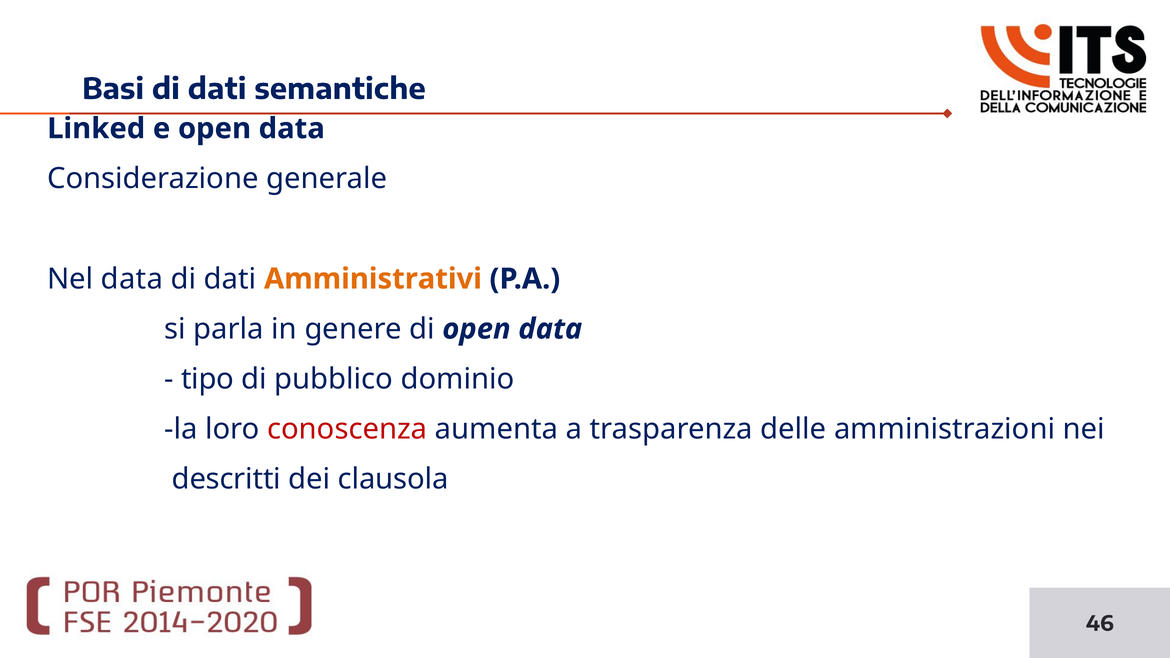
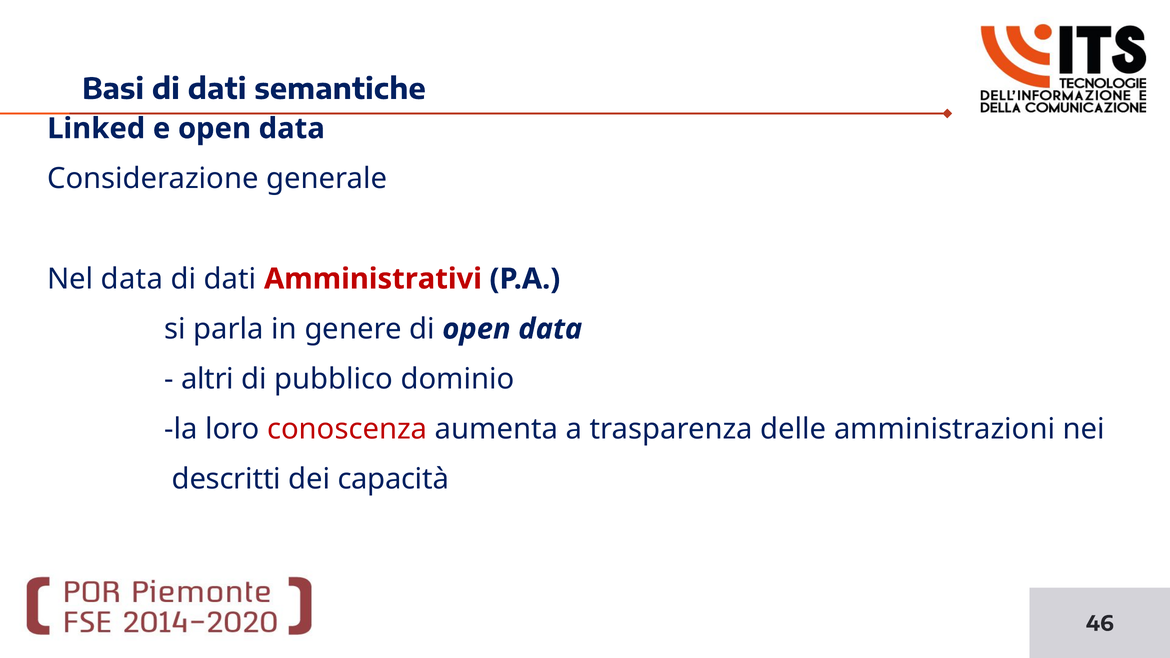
Amministrativi colour: orange -> red
tipo: tipo -> altri
clausola: clausola -> capacità
